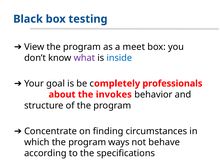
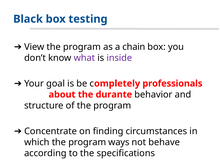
meet: meet -> chain
inside colour: blue -> purple
invokes: invokes -> durante
